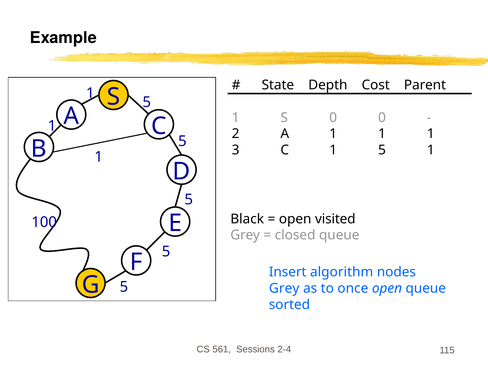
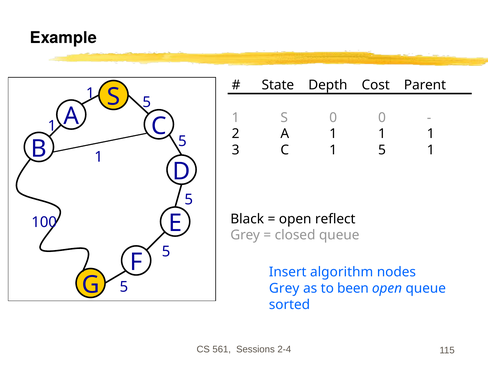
visited: visited -> reflect
once: once -> been
